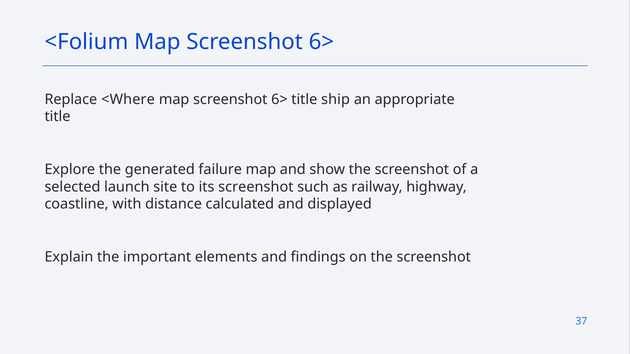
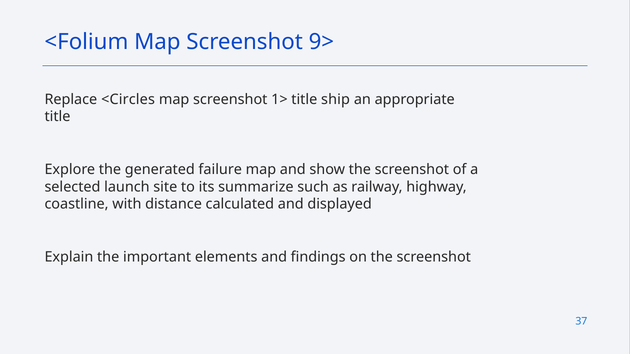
<Folium Map Screenshot 6>: 6> -> 9>
<Where: <Where -> <Circles
6> at (279, 99): 6> -> 1>
its screenshot: screenshot -> summarize
